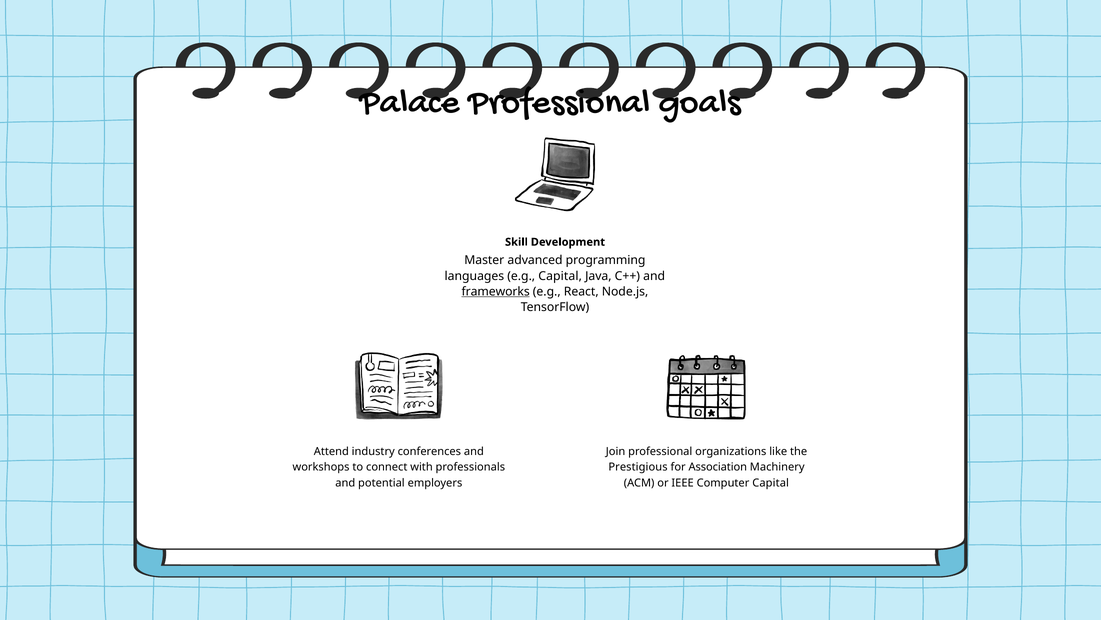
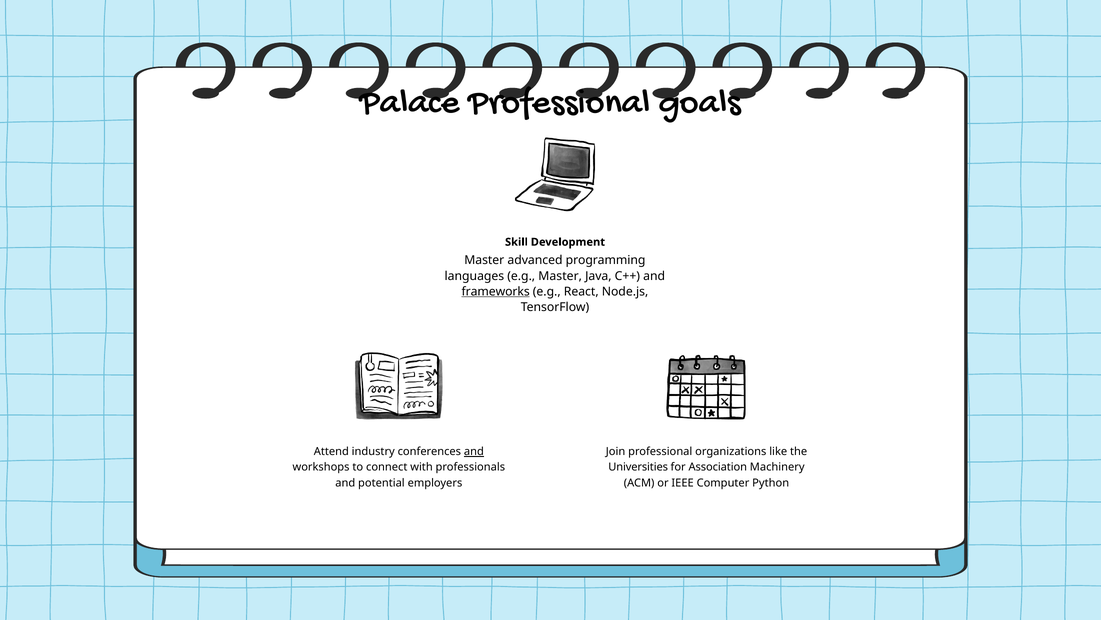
e.g Capital: Capital -> Master
and at (474, 451) underline: none -> present
Prestigious: Prestigious -> Universities
Computer Capital: Capital -> Python
